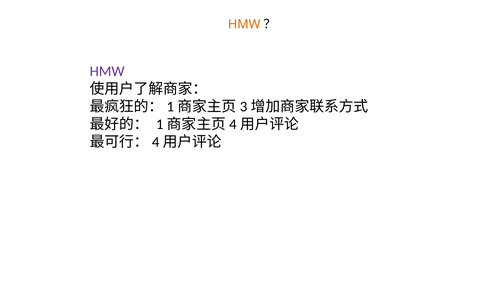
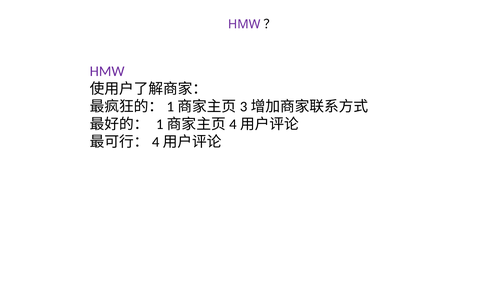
HMW at (244, 24) colour: orange -> purple
